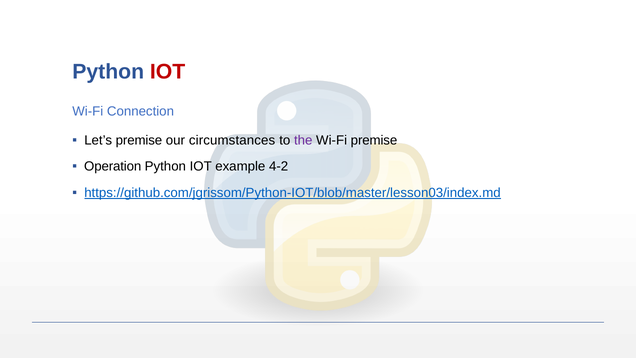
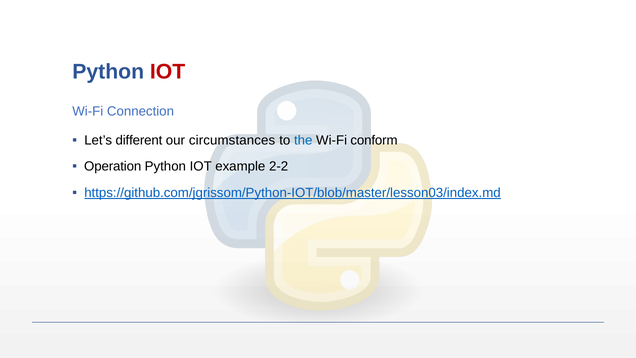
Let’s premise: premise -> different
the colour: purple -> blue
Wi-Fi premise: premise -> conform
4-2: 4-2 -> 2-2
